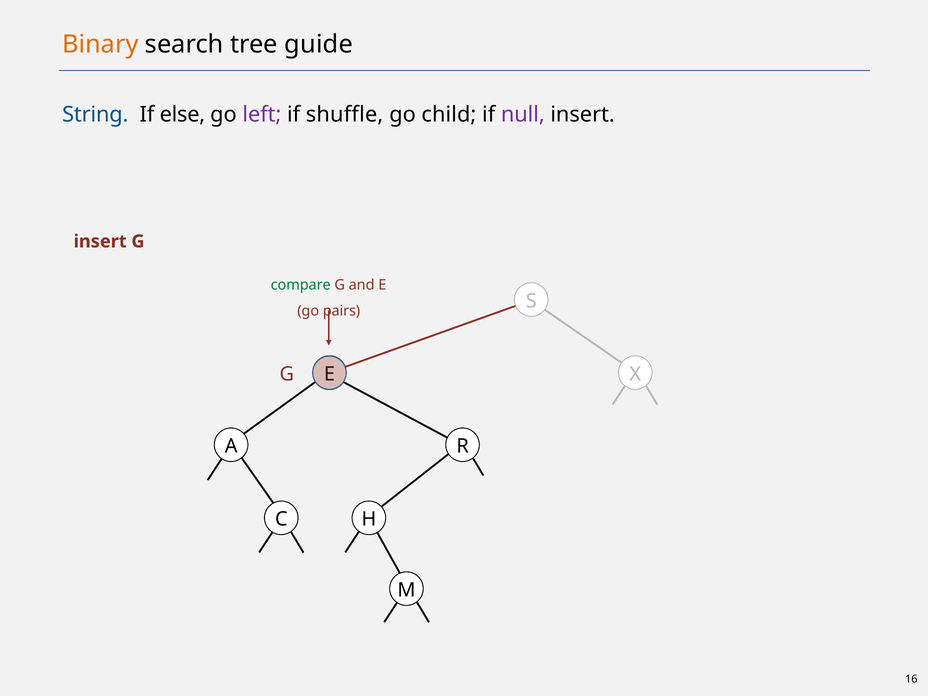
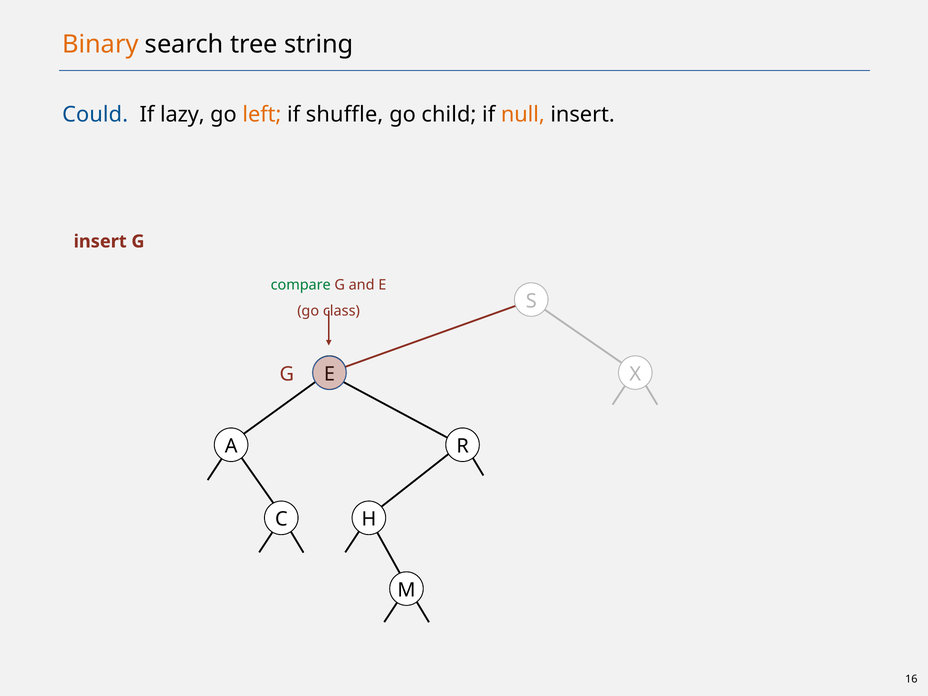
guide: guide -> string
String: String -> Could
else: else -> lazy
left colour: purple -> orange
null colour: purple -> orange
pairs: pairs -> class
